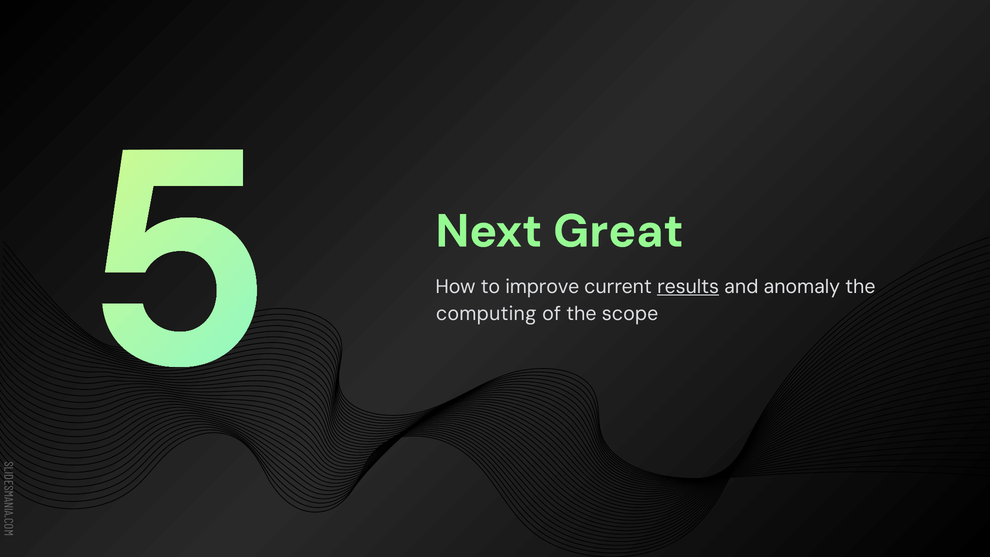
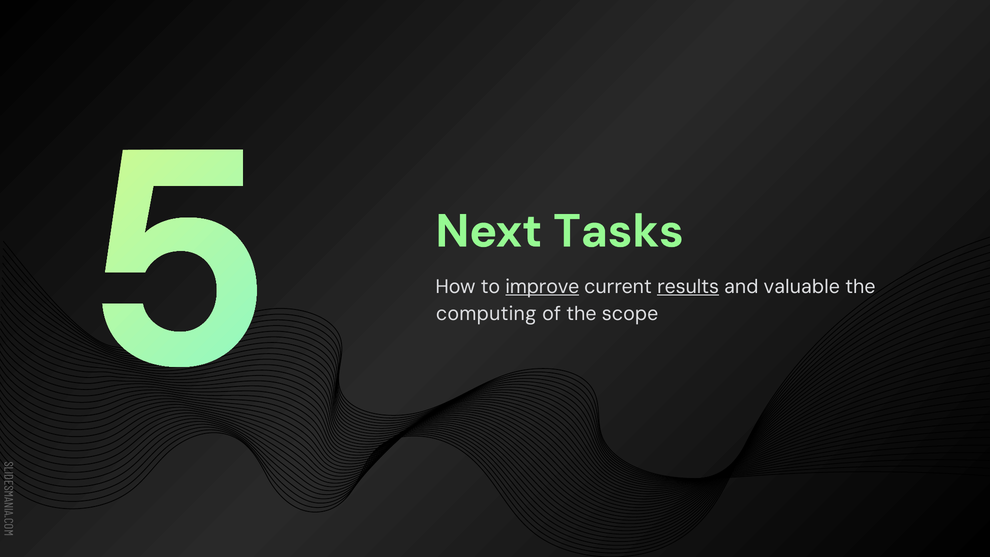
Great: Great -> Tasks
improve underline: none -> present
anomaly: anomaly -> valuable
